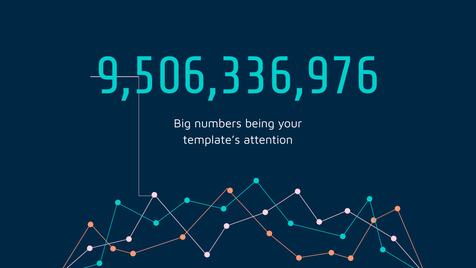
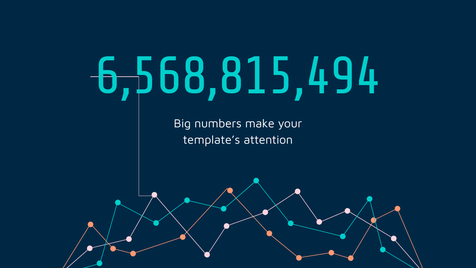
9,506,336,976: 9,506,336,976 -> 6,568,815,494
being: being -> make
